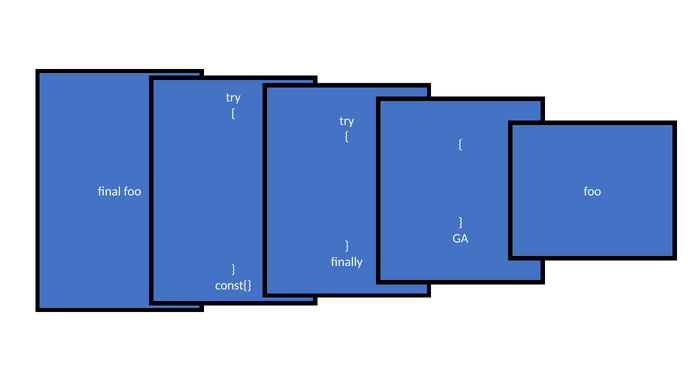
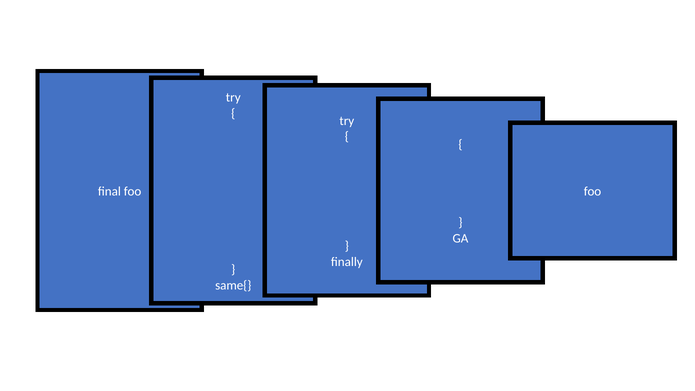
const{: const{ -> same{
